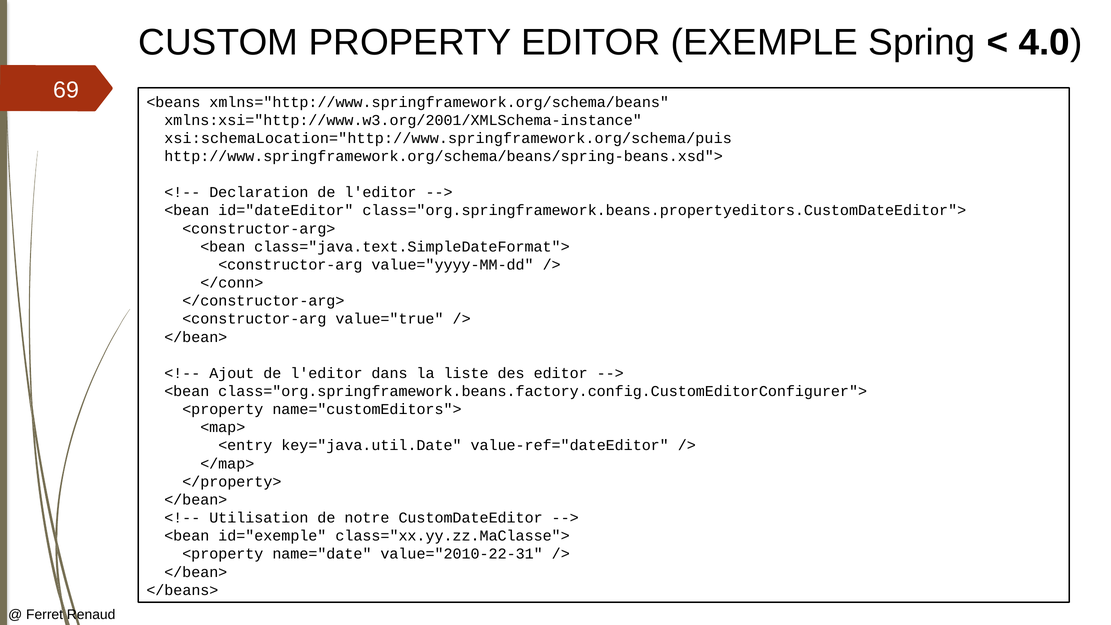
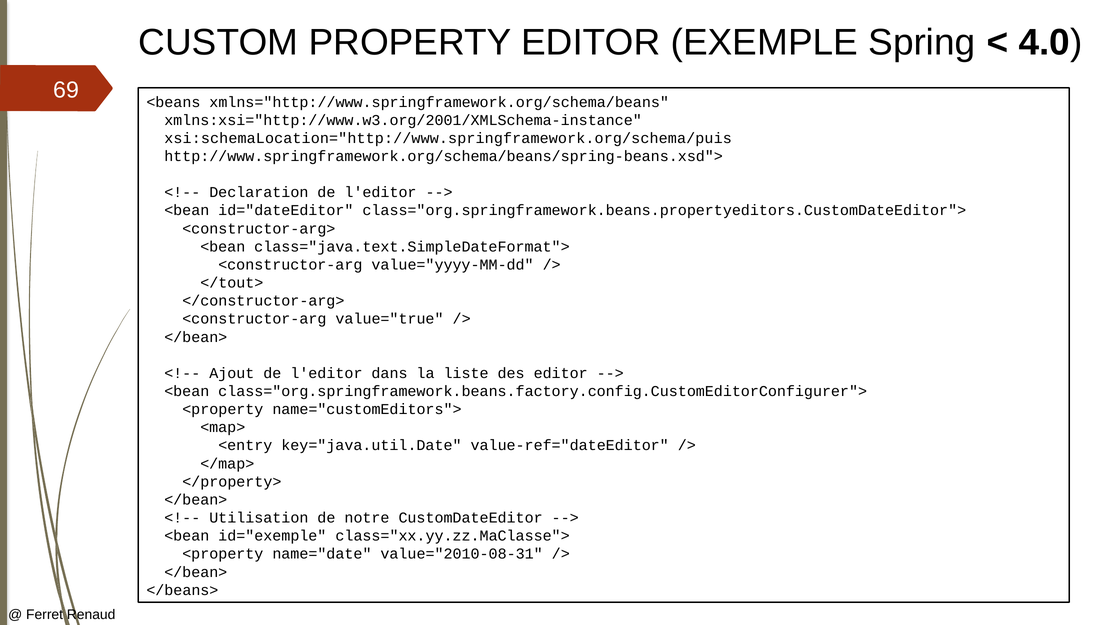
</conn>: </conn> -> </tout>
value="2010-22-31: value="2010-22-31 -> value="2010-08-31
